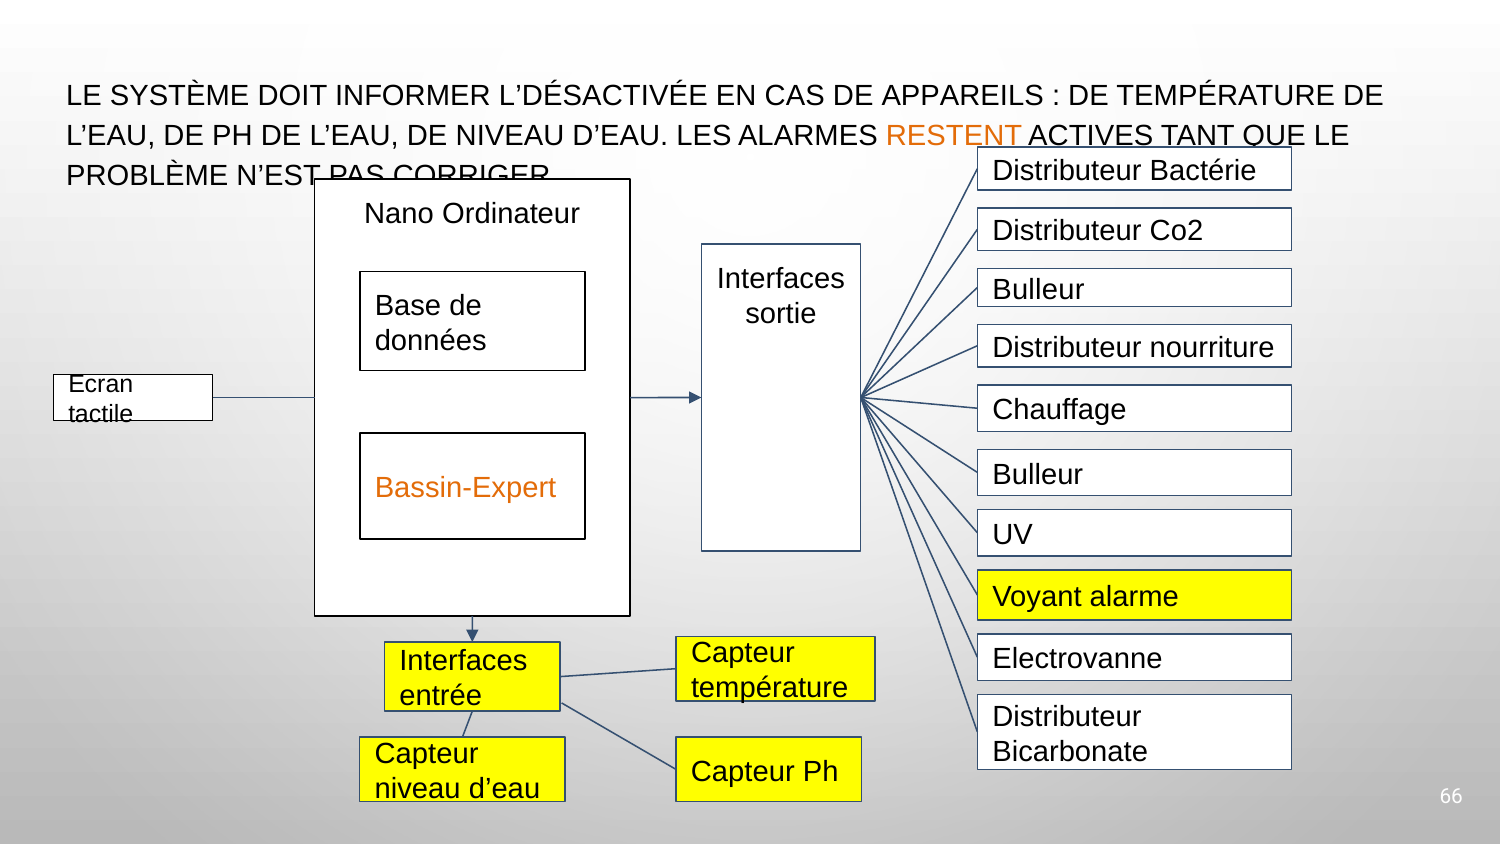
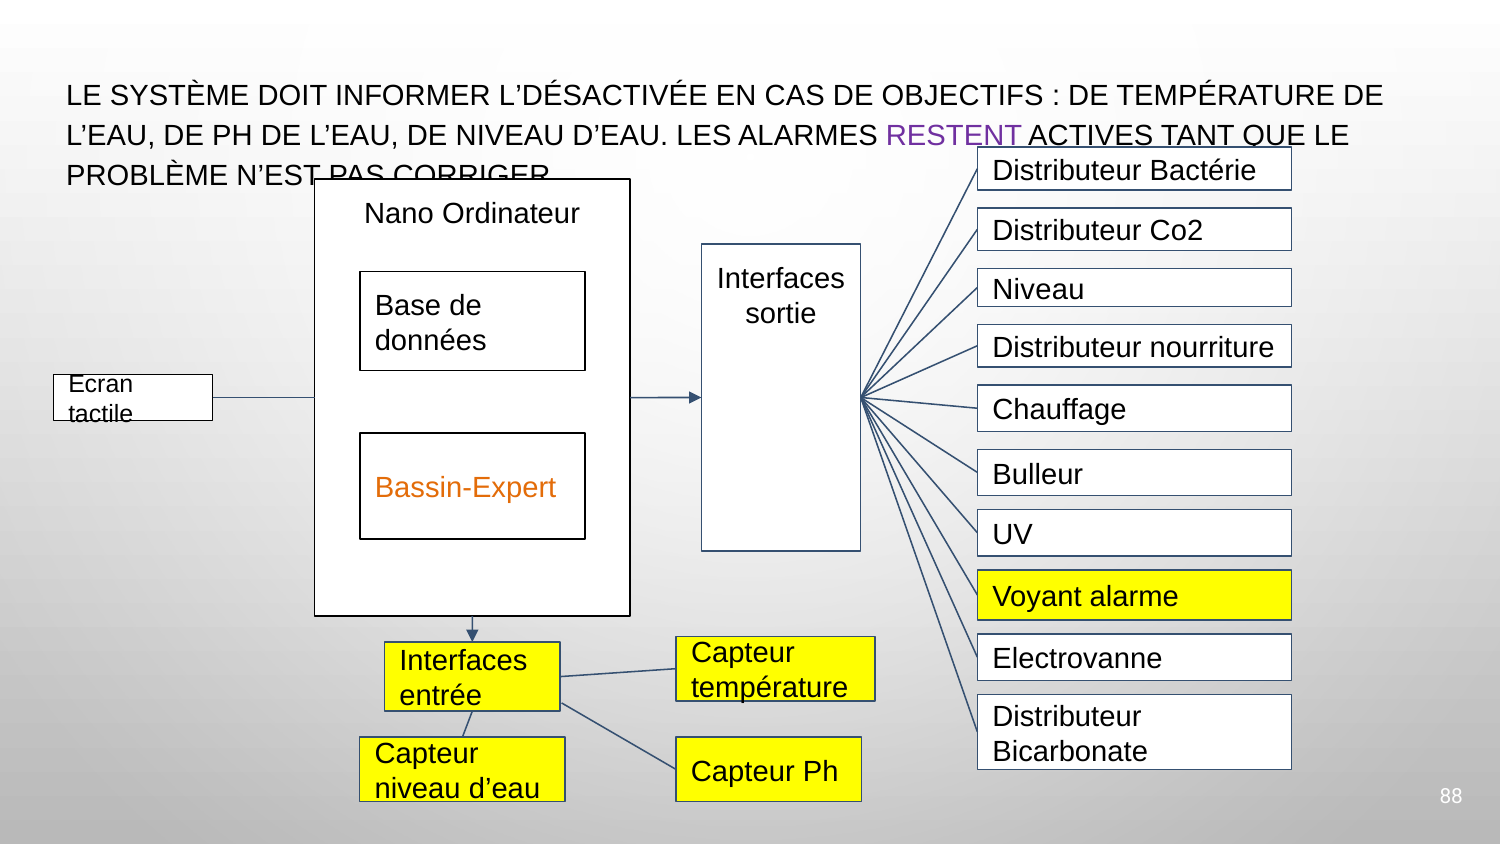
APPAREILS: APPAREILS -> OBJECTIFS
RESTENT colour: orange -> purple
Bulleur at (1038, 289): Bulleur -> Niveau
66: 66 -> 88
